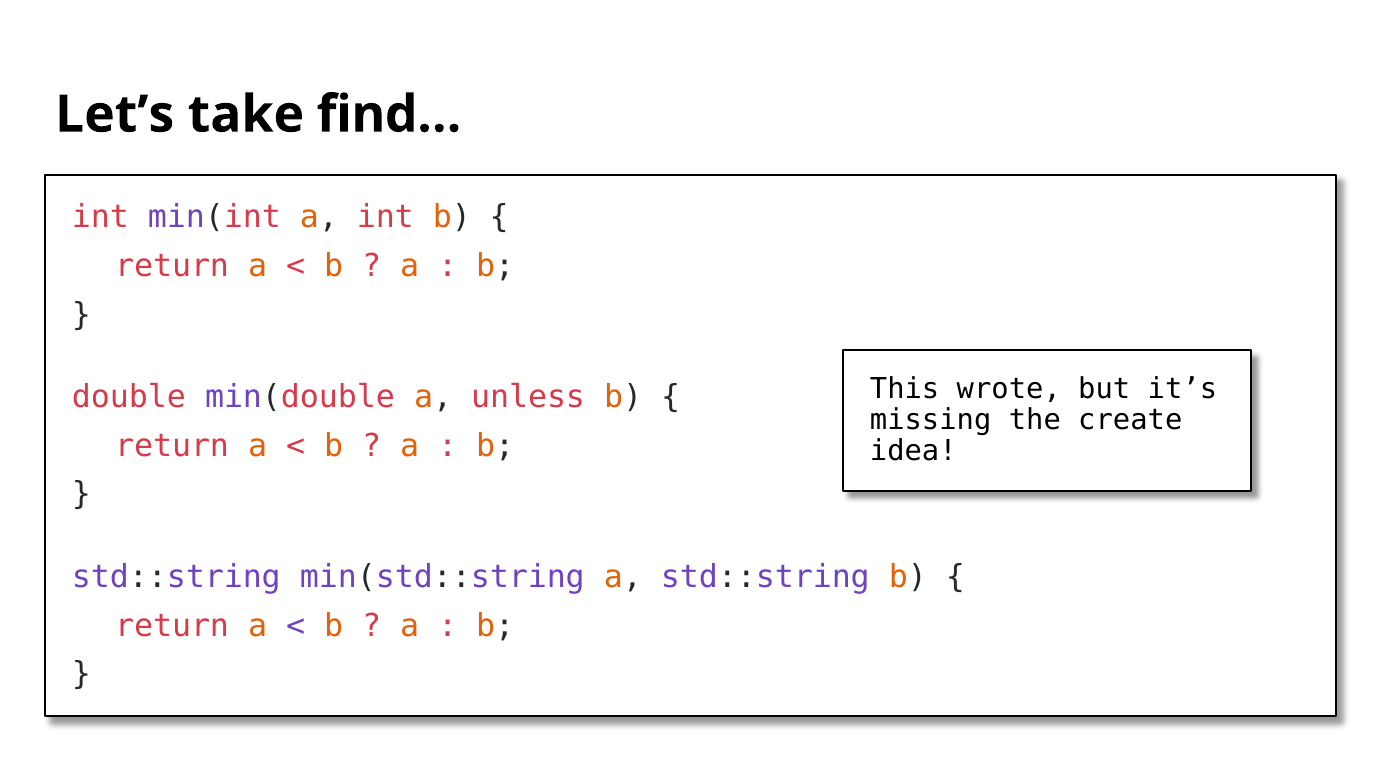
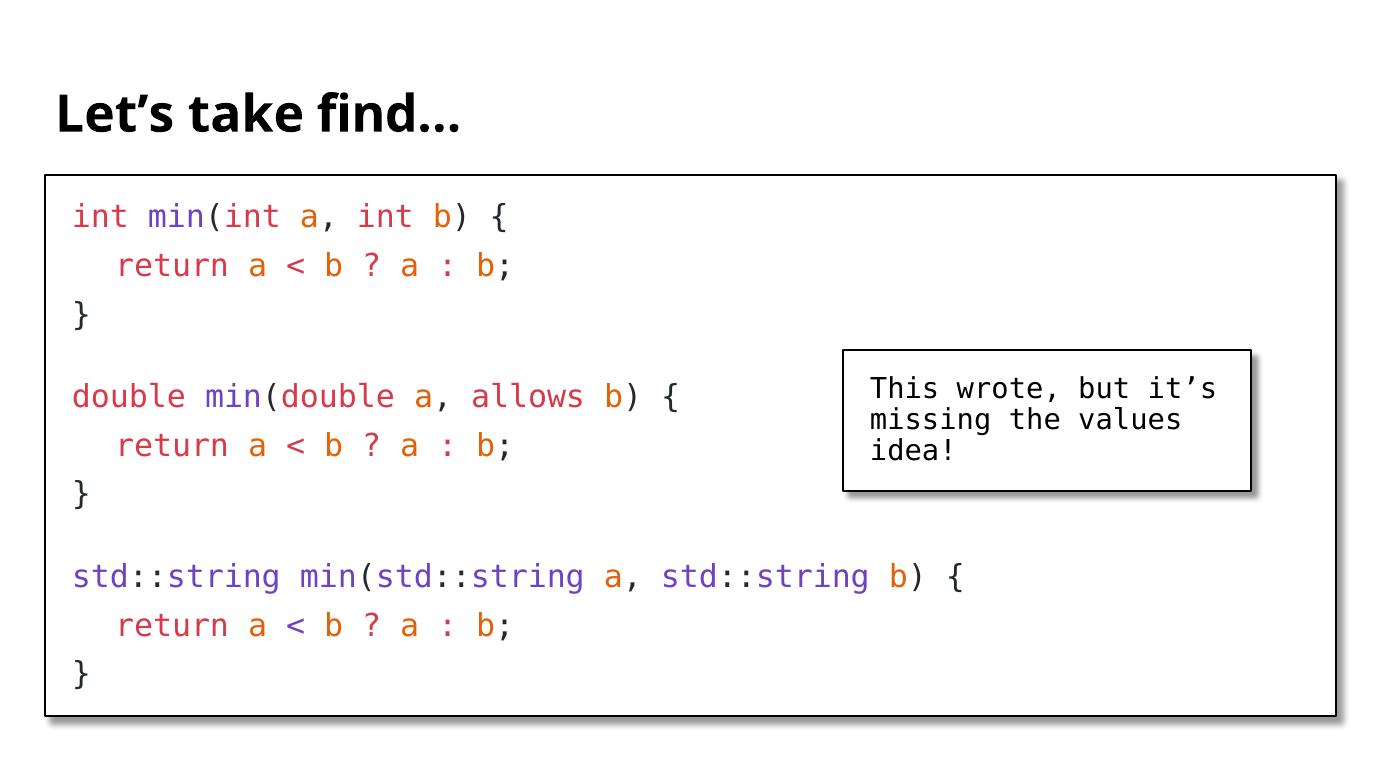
unless: unless -> allows
create: create -> values
